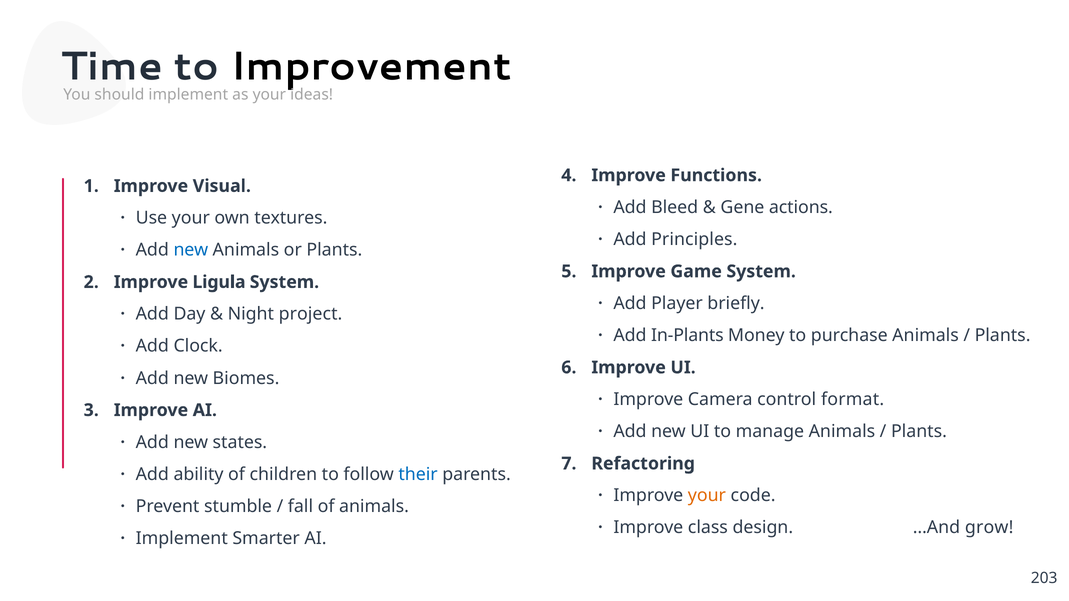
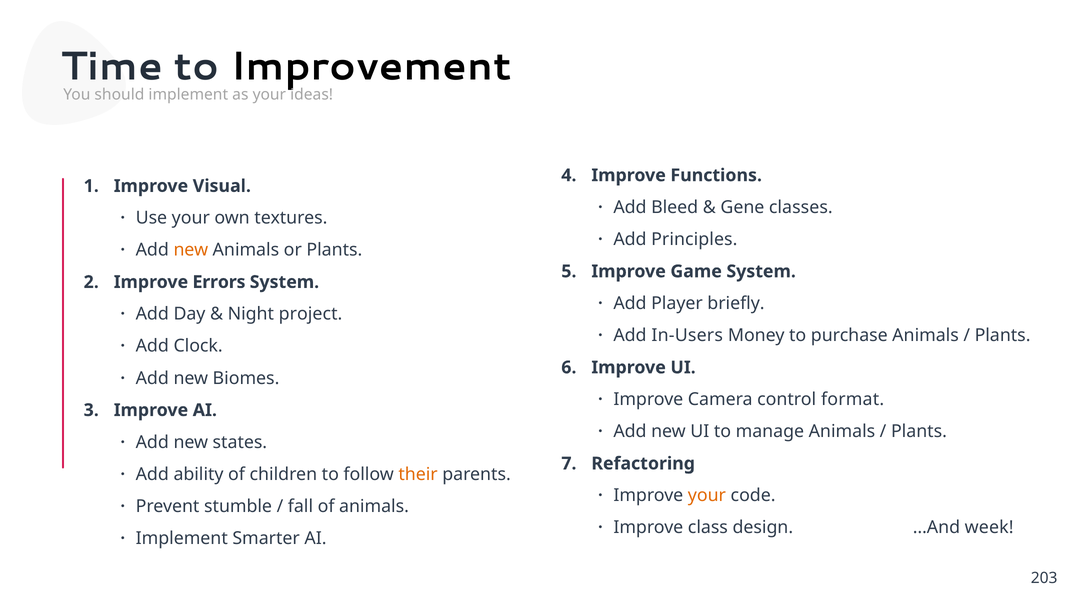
actions: actions -> classes
new at (191, 250) colour: blue -> orange
Ligula: Ligula -> Errors
In-Plants: In-Plants -> In-Users
their colour: blue -> orange
grow: grow -> week
